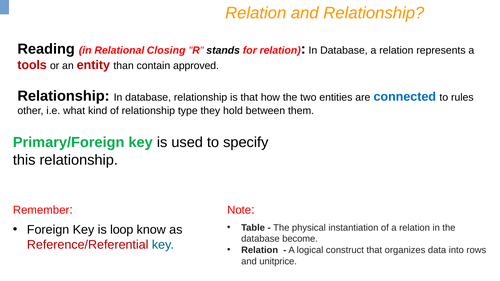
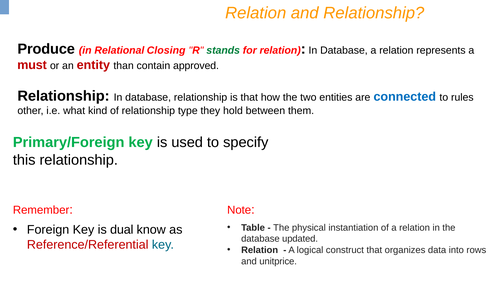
Reading: Reading -> Produce
stands colour: black -> green
tools: tools -> must
loop: loop -> dual
become: become -> updated
